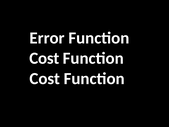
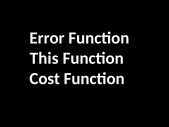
Cost at (44, 58): Cost -> This
